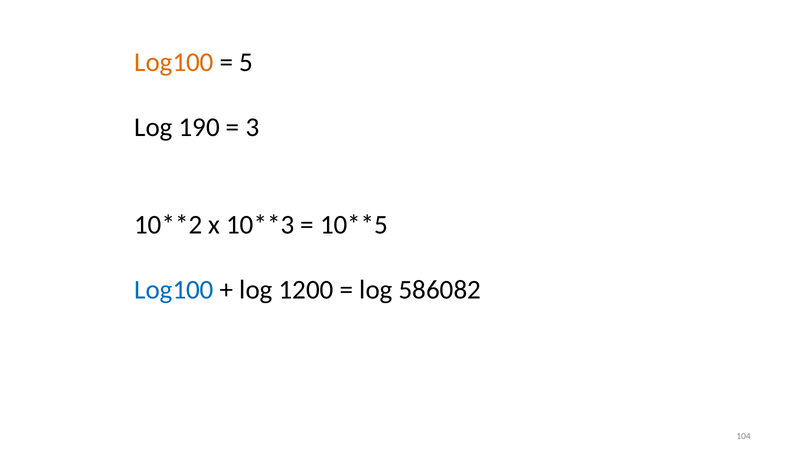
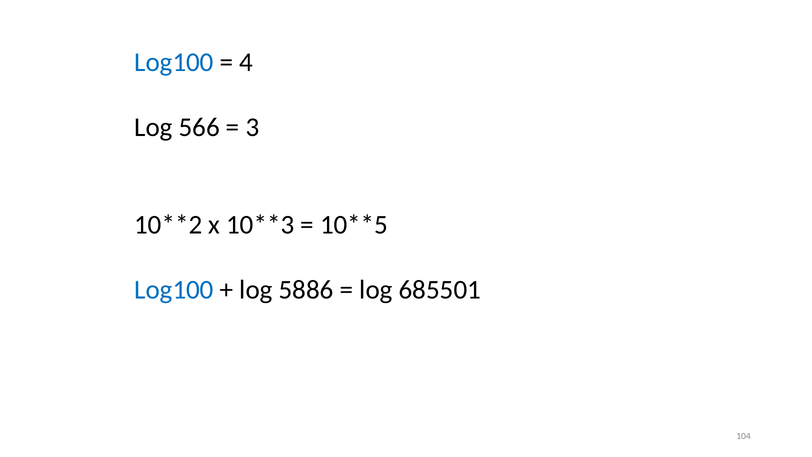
Log100 at (174, 62) colour: orange -> blue
5: 5 -> 4
190: 190 -> 566
1200: 1200 -> 5886
586082: 586082 -> 685501
